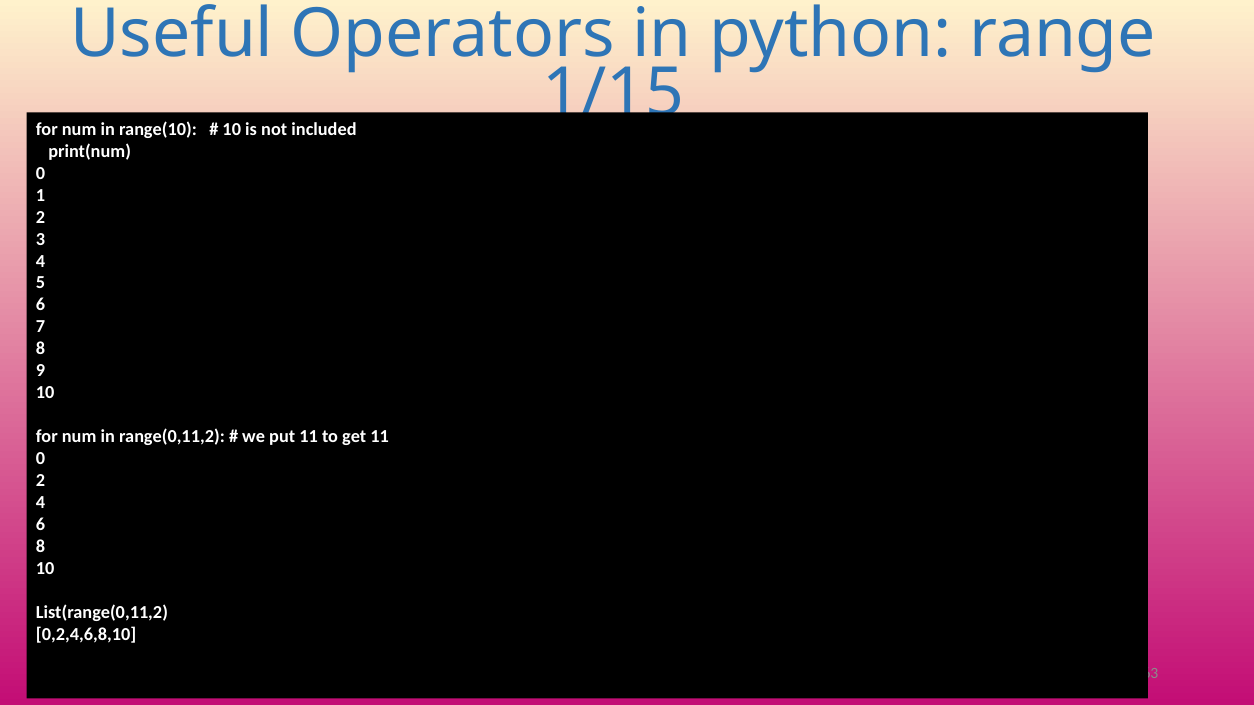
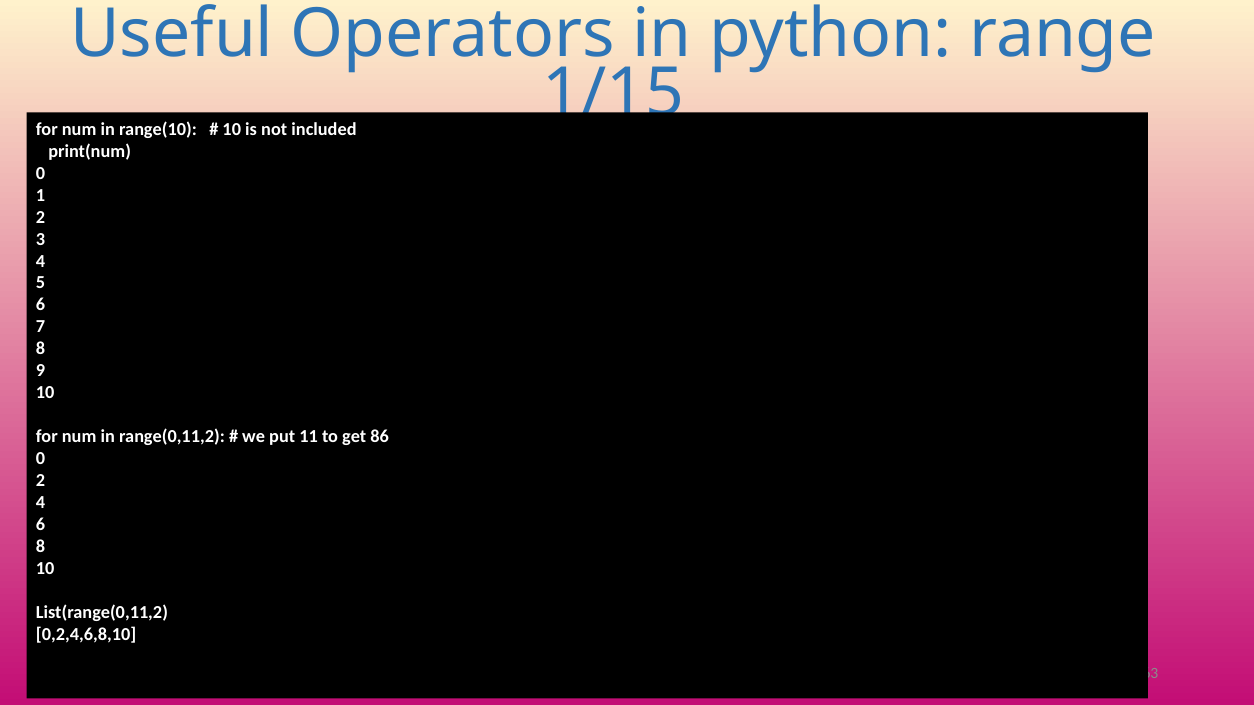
get 11: 11 -> 86
